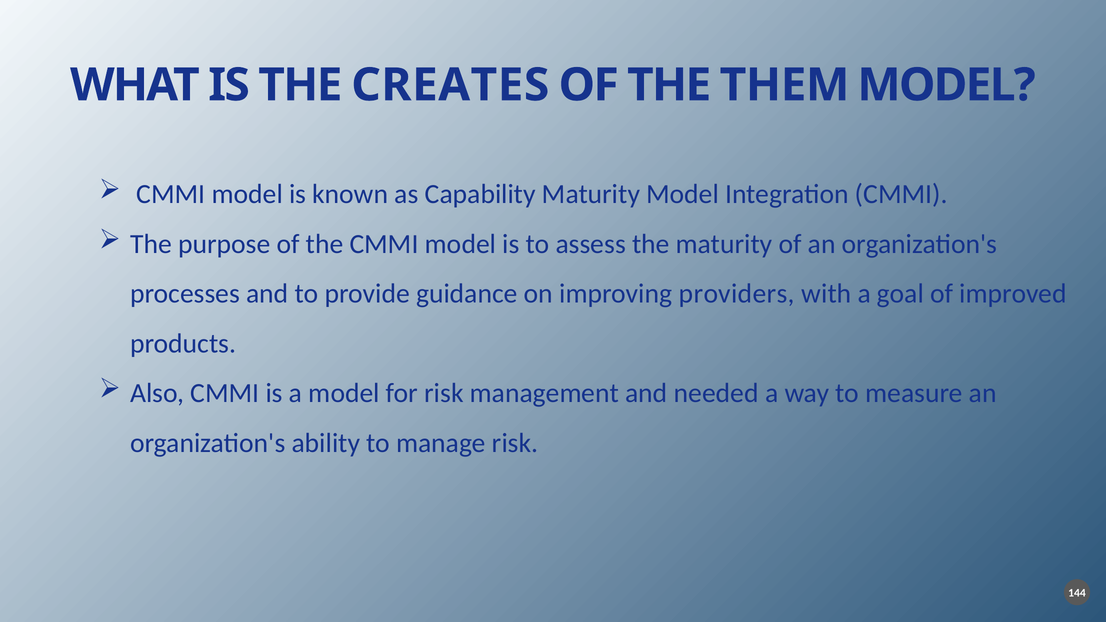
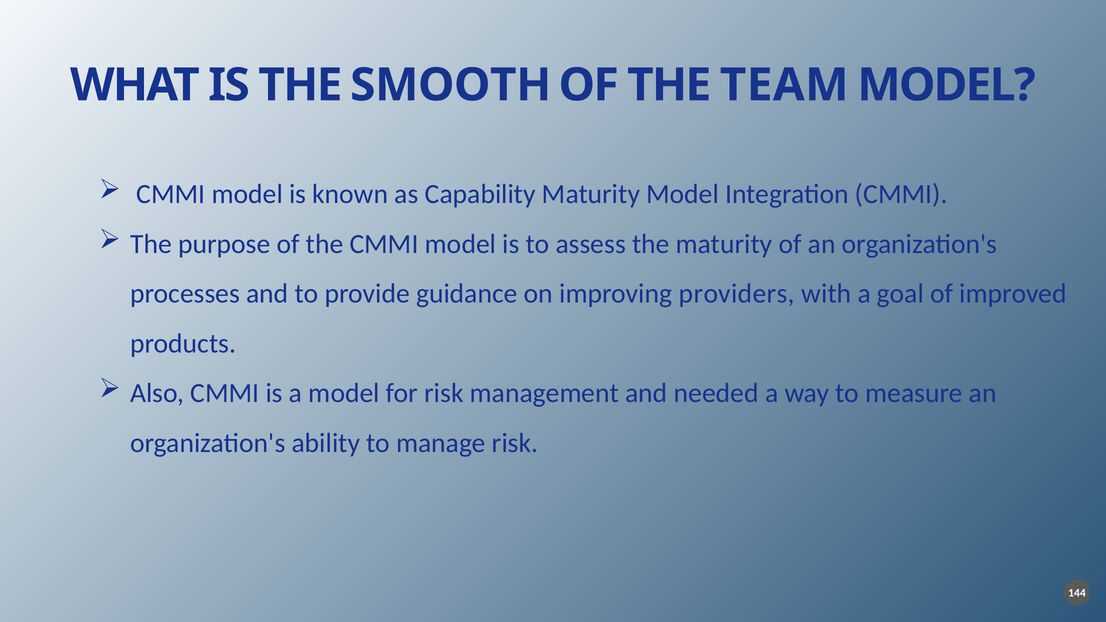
CREATES: CREATES -> SMOOTH
THEM: THEM -> TEAM
